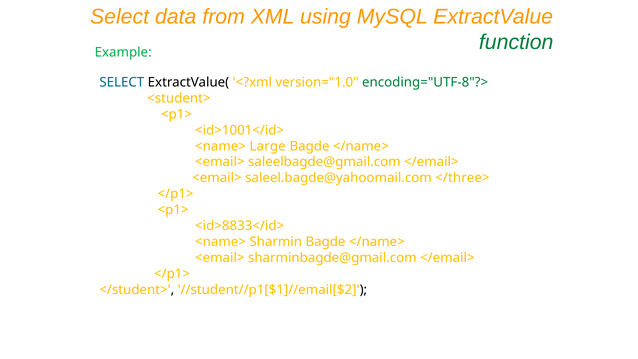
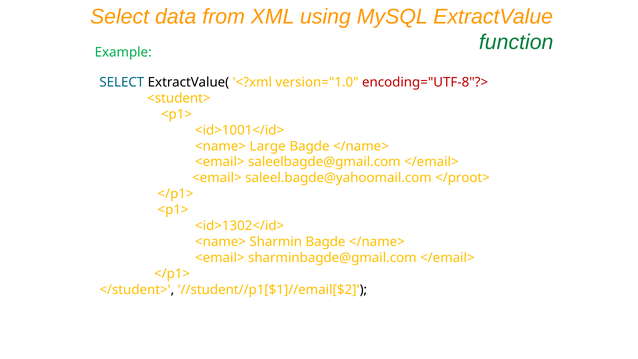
encoding="UTF-8"?> colour: green -> red
</three>: </three> -> </proot>
<id>8833</id>: <id>8833</id> -> <id>1302</id>
